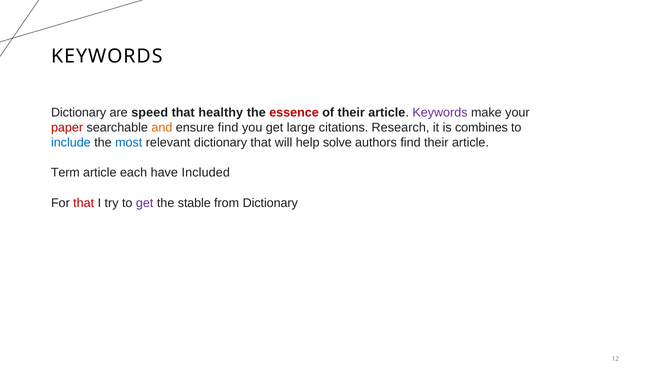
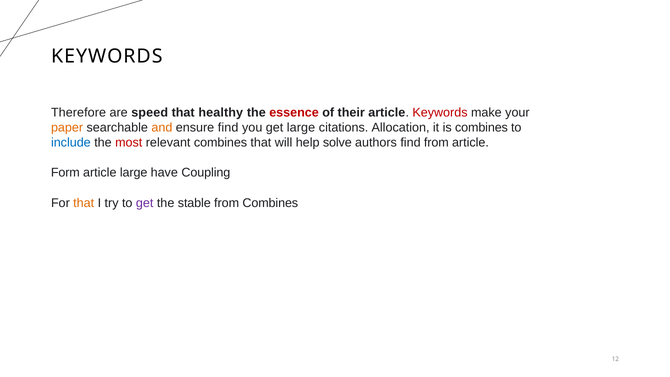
Dictionary at (79, 112): Dictionary -> Therefore
Keywords at (440, 112) colour: purple -> red
paper colour: red -> orange
Research: Research -> Allocation
most colour: blue -> red
relevant dictionary: dictionary -> combines
find their: their -> from
Term: Term -> Form
article each: each -> large
Included: Included -> Coupling
that at (84, 203) colour: red -> orange
from Dictionary: Dictionary -> Combines
